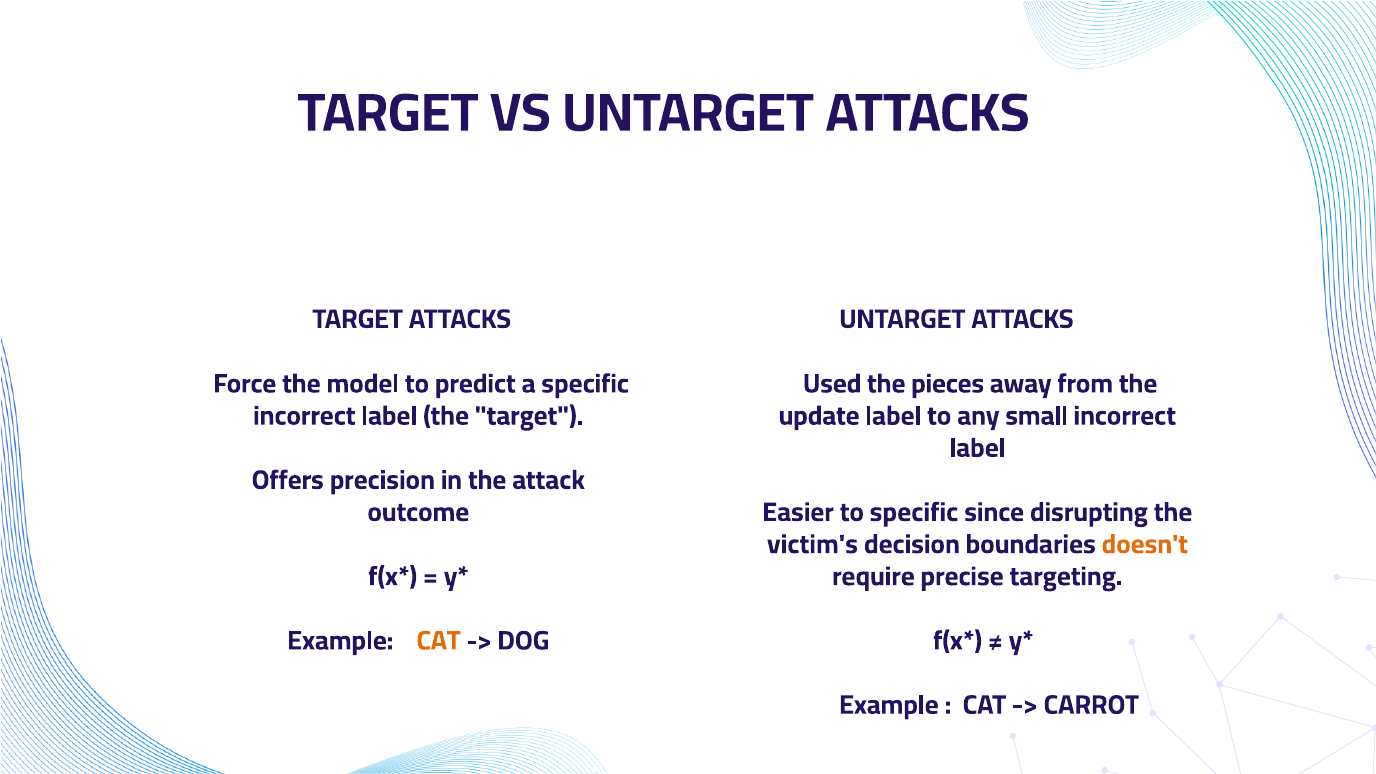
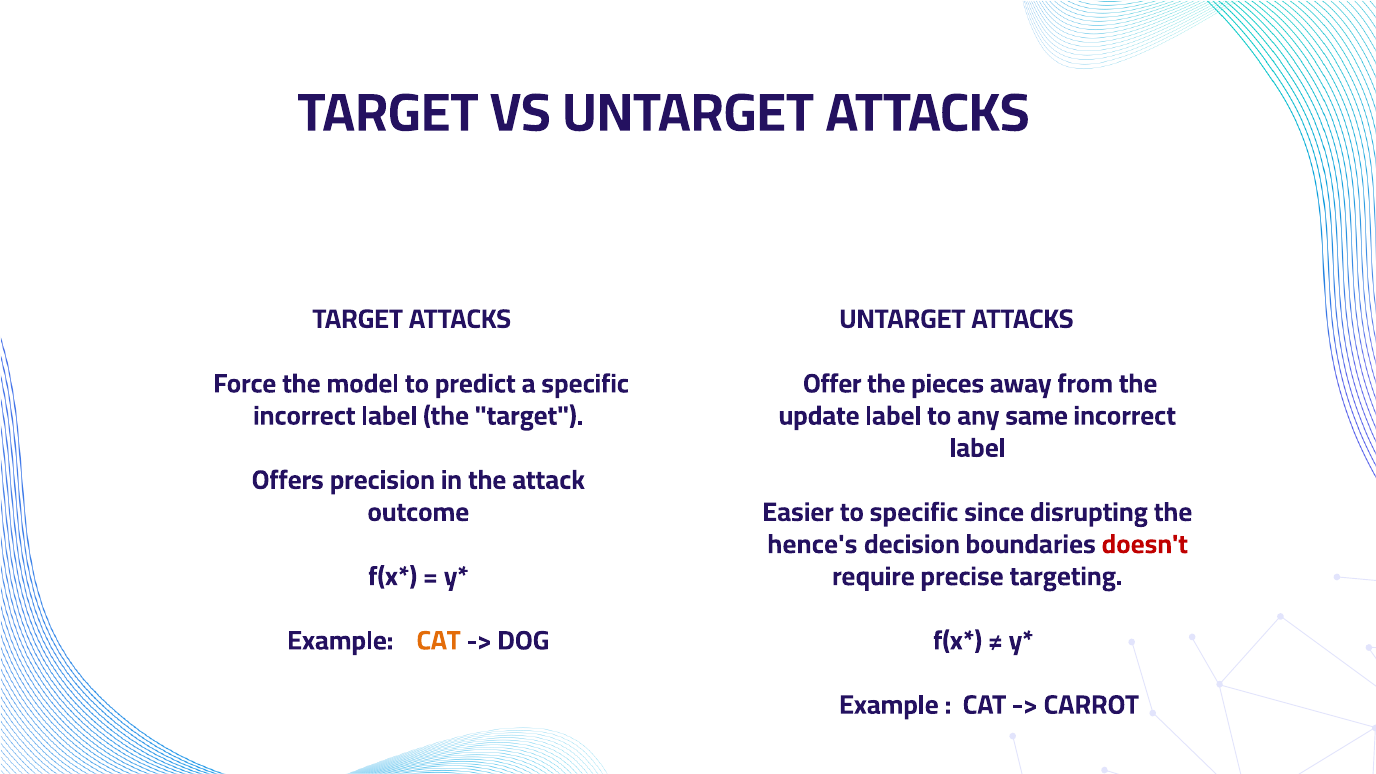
Used: Used -> Offer
small: small -> same
victim's: victim's -> hence's
doesn't colour: orange -> red
